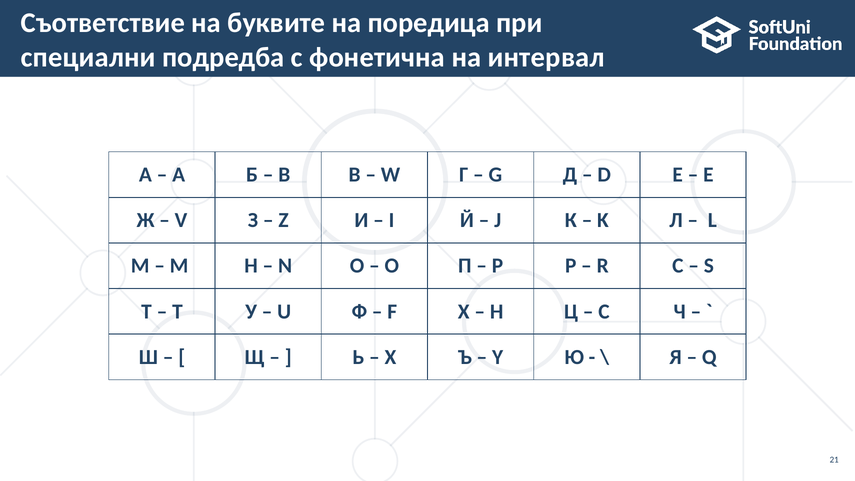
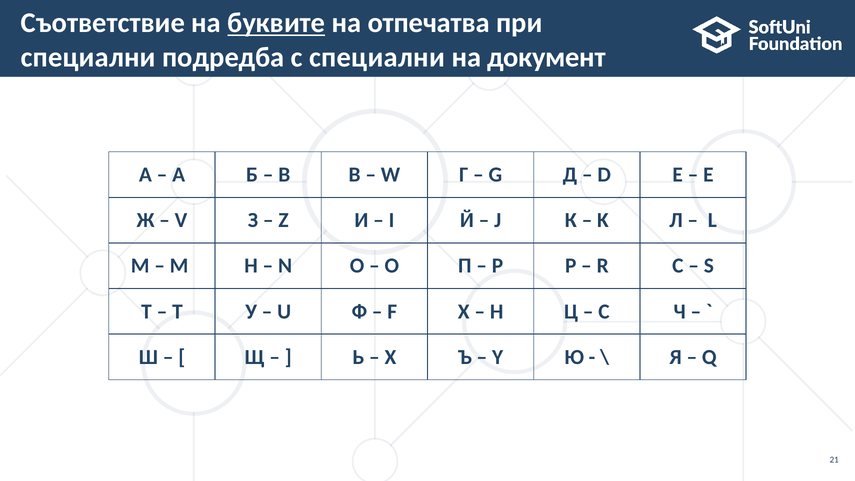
буквите underline: none -> present
поредица: поредица -> отпечатва
с фонетична: фонетична -> специални
интервал: интервал -> документ
